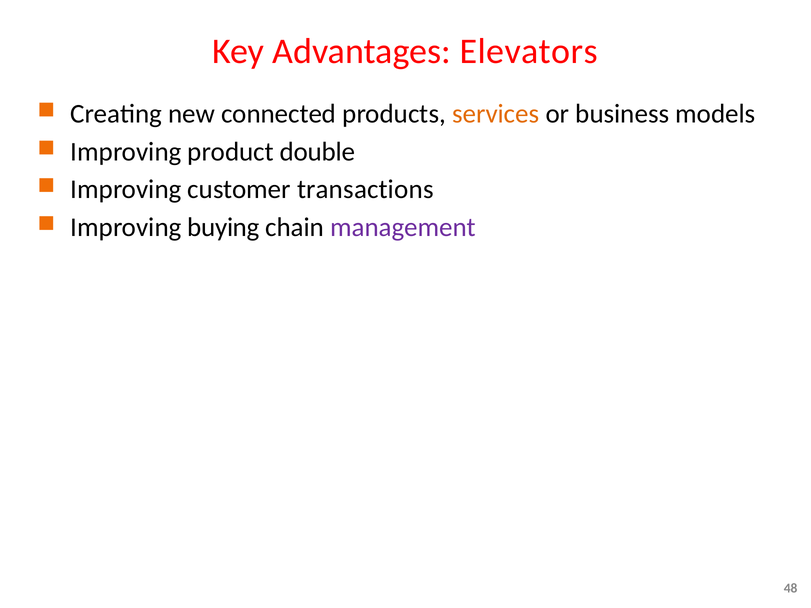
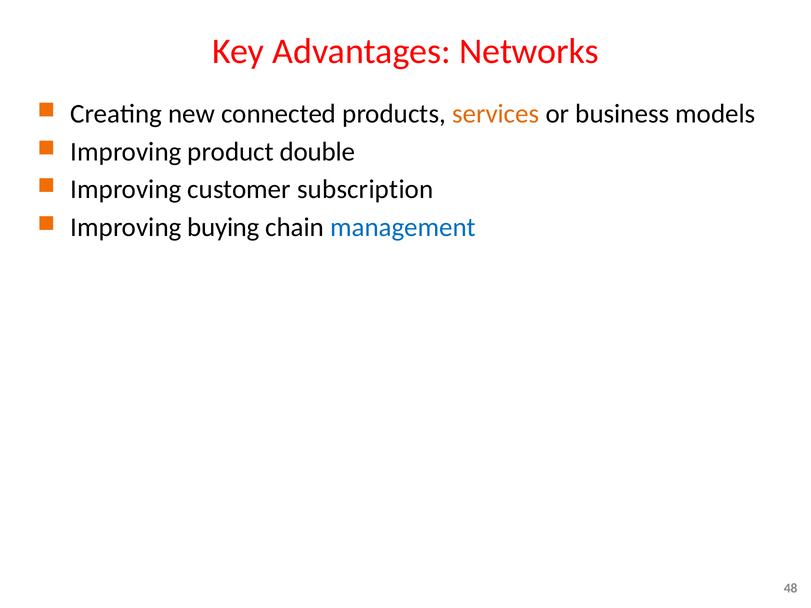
Elevators: Elevators -> Networks
transactions: transactions -> subscription
management colour: purple -> blue
